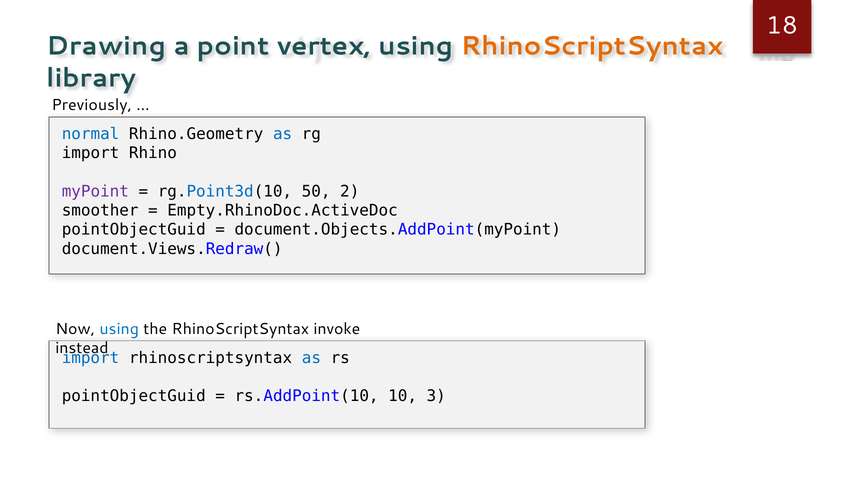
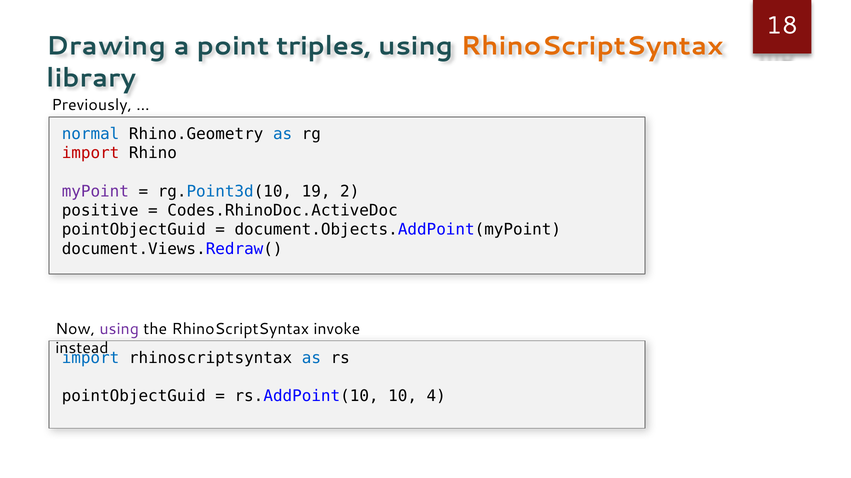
vertex: vertex -> triples
import at (91, 153) colour: black -> red
50: 50 -> 19
smoother: smoother -> positive
Empty.RhinoDoc.ActiveDoc: Empty.RhinoDoc.ActiveDoc -> Codes.RhinoDoc.ActiveDoc
using at (119, 329) colour: blue -> purple
3: 3 -> 4
